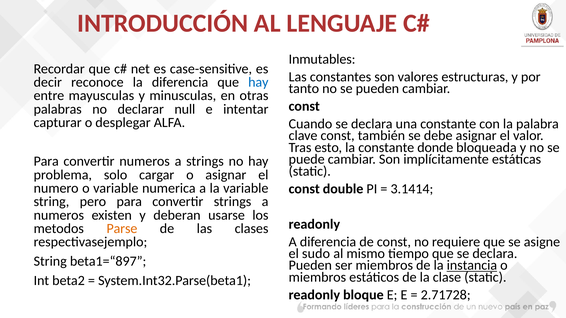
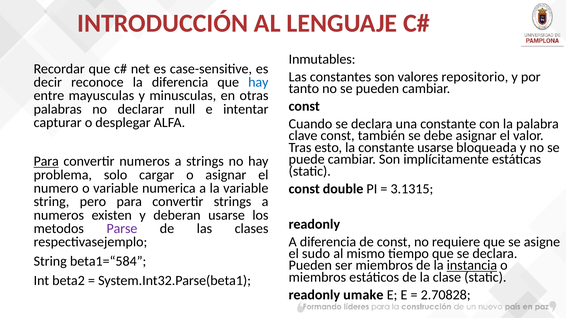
estructuras: estructuras -> repositorio
constante donde: donde -> usarse
Para at (46, 161) underline: none -> present
3.1414: 3.1414 -> 3.1315
Parse colour: orange -> purple
beta1=“897: beta1=“897 -> beta1=“584
bloque: bloque -> umake
2.71728: 2.71728 -> 2.70828
